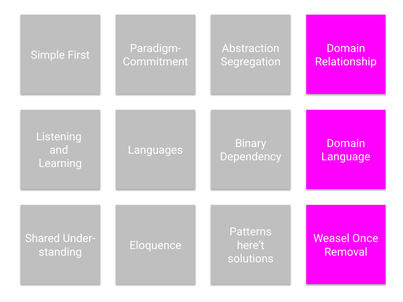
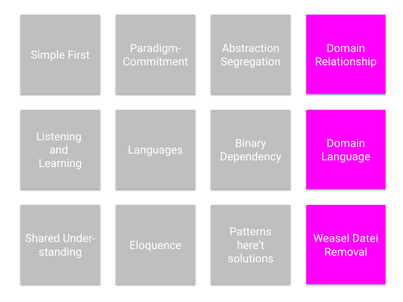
Once: Once -> Datei
